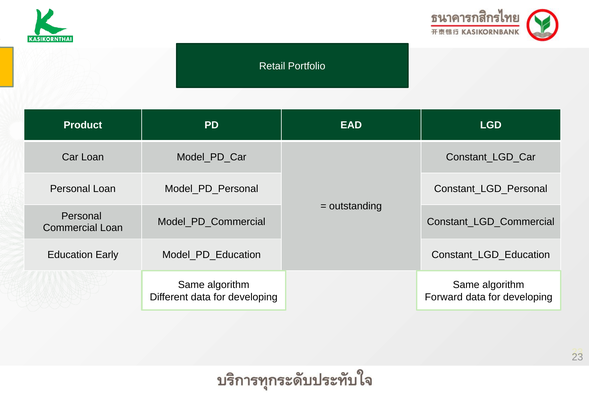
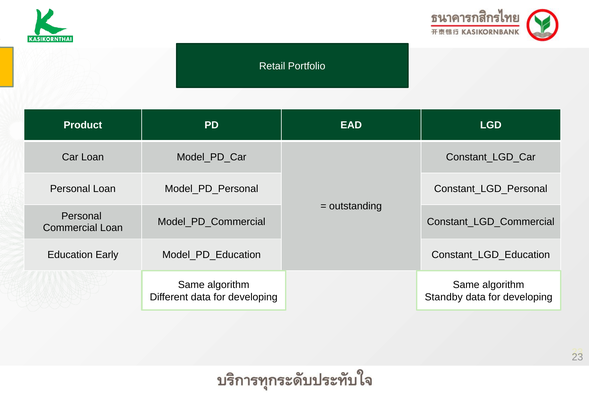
Forward: Forward -> Standby
